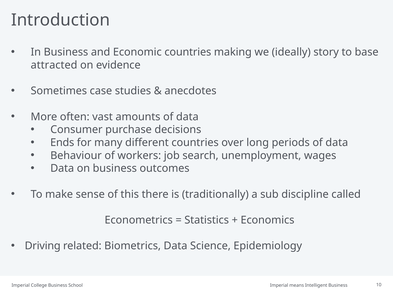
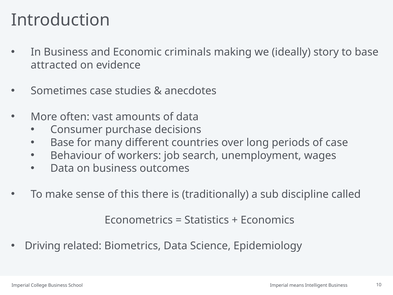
Economic countries: countries -> criminals
Ends at (62, 142): Ends -> Base
periods of data: data -> case
